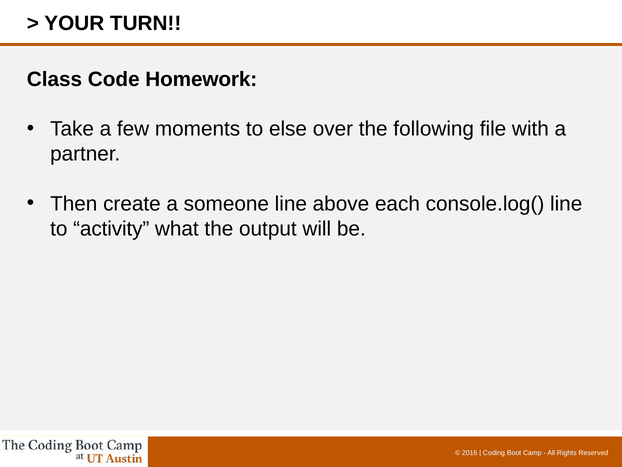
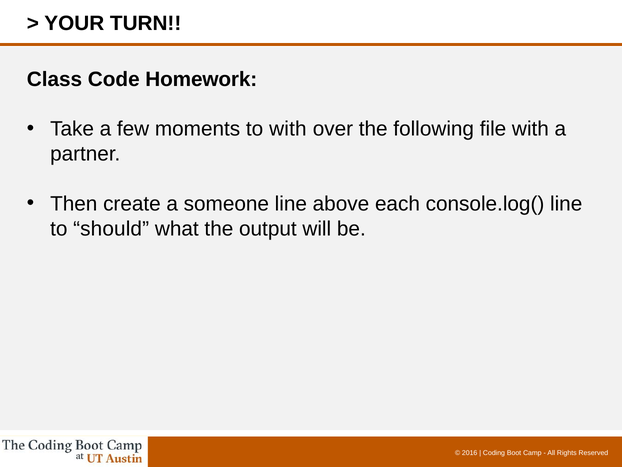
to else: else -> with
activity: activity -> should
